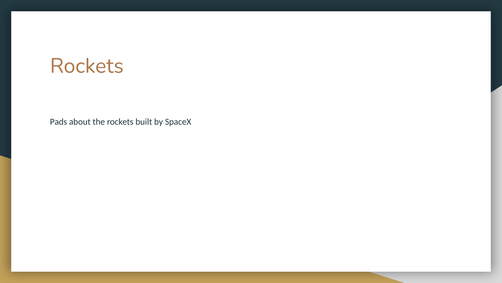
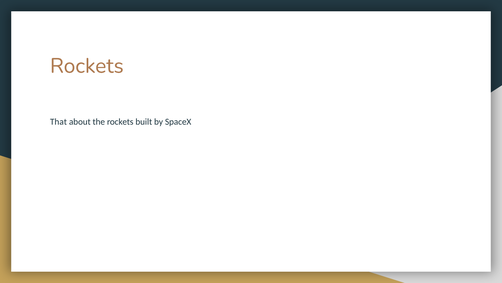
Pads: Pads -> That
